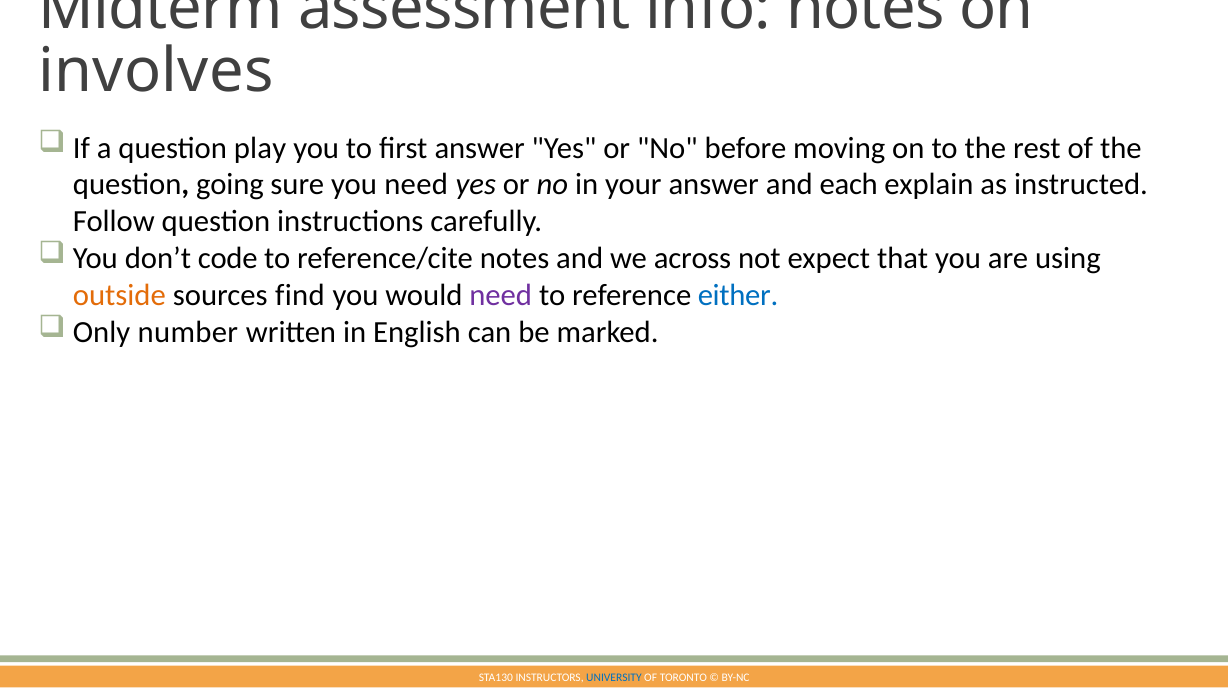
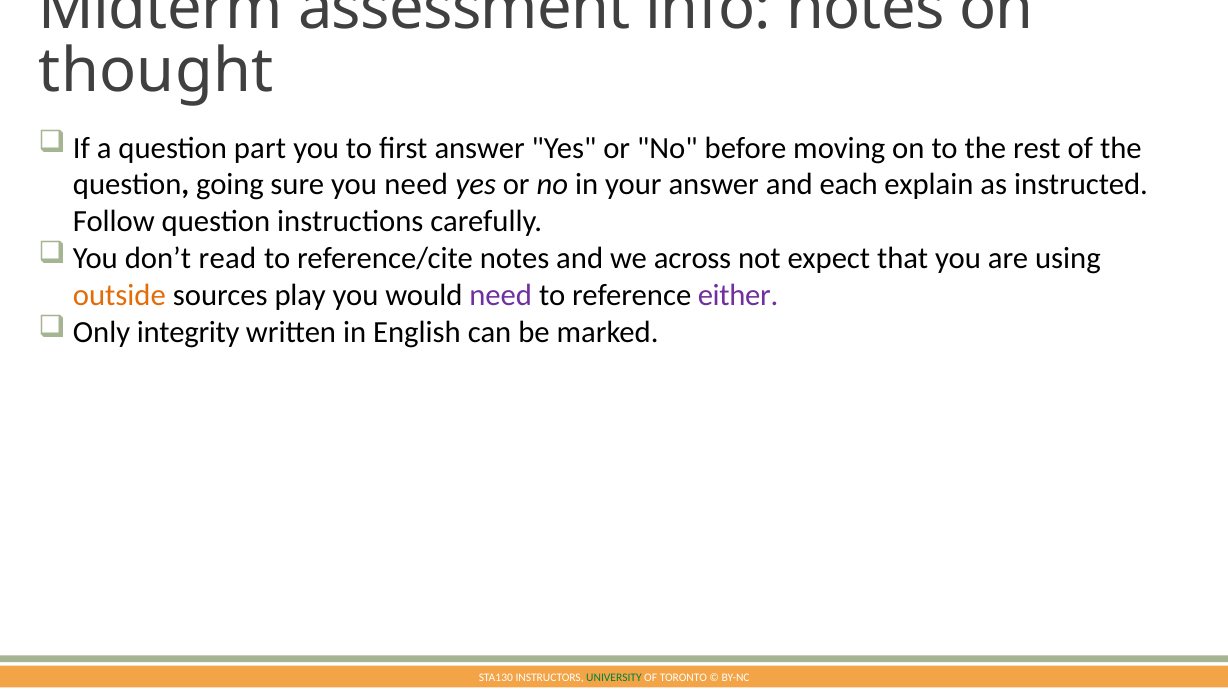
involves: involves -> thought
play: play -> part
code: code -> read
find: find -> play
either colour: blue -> purple
number: number -> integrity
UNIVERSITY colour: blue -> green
